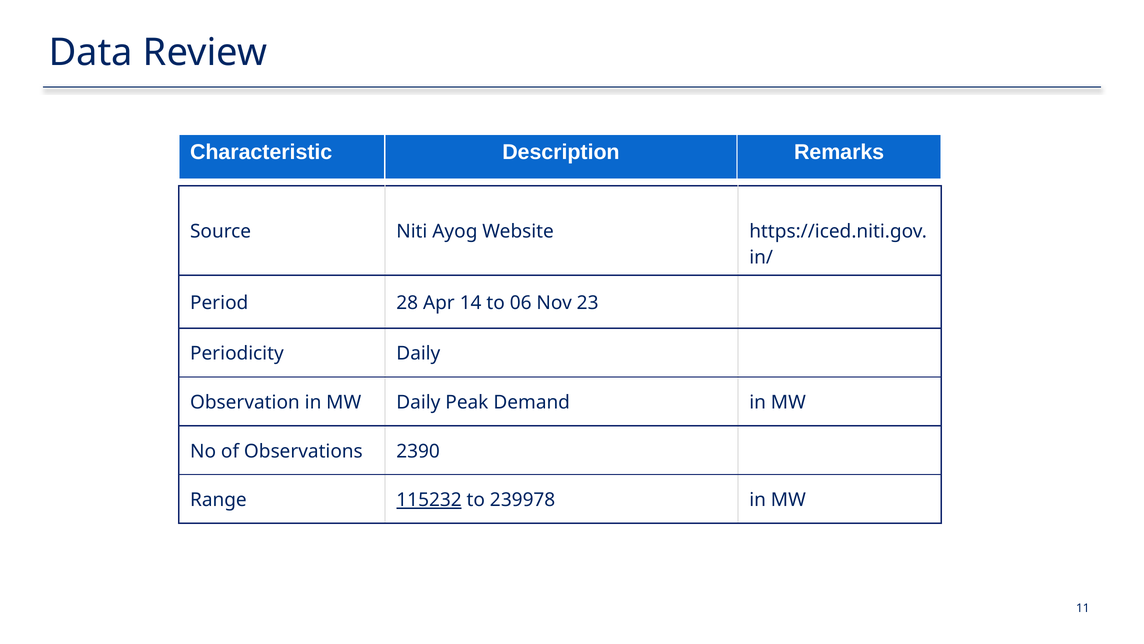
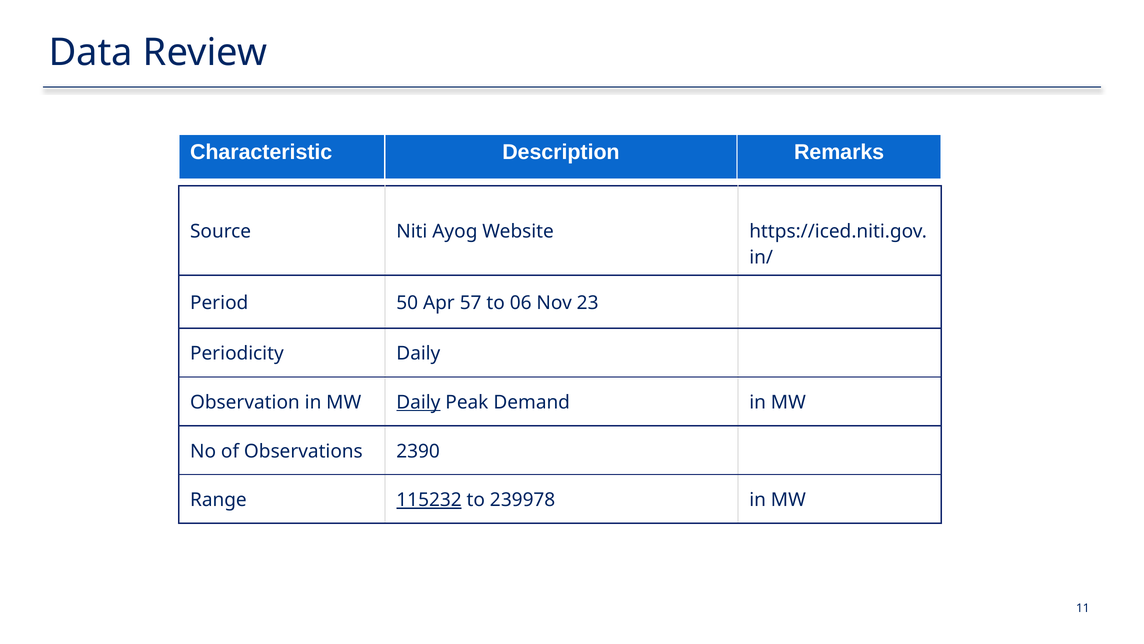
28: 28 -> 50
14: 14 -> 57
Daily at (418, 402) underline: none -> present
